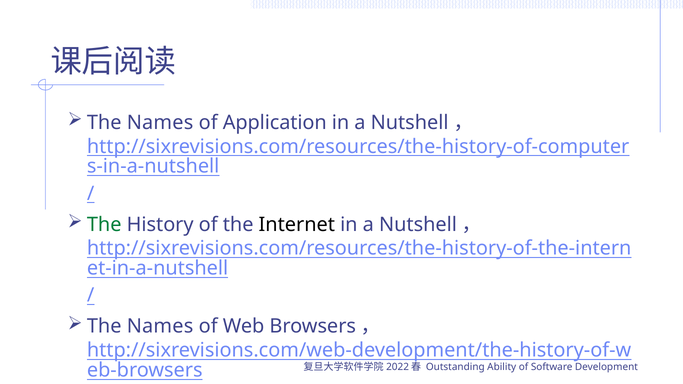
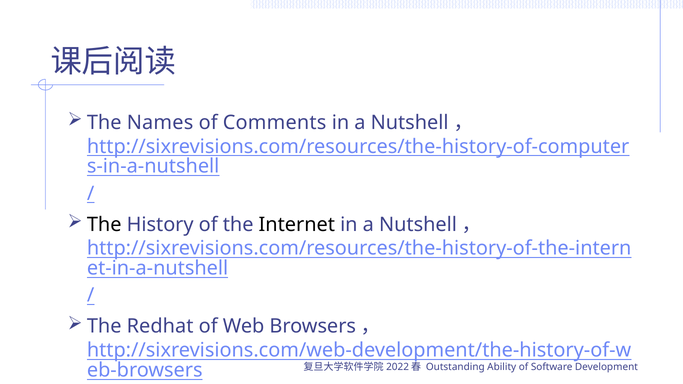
Application: Application -> Comments
The at (104, 225) colour: green -> black
Names at (160, 327): Names -> Redhat
